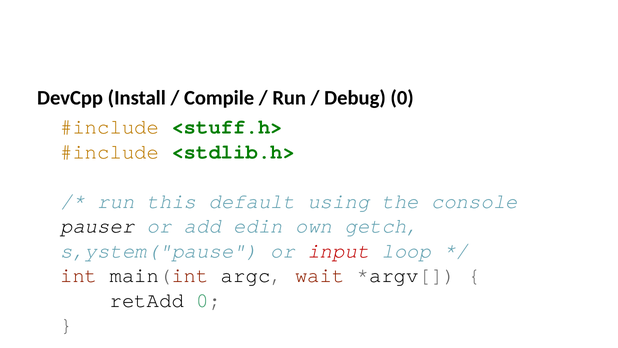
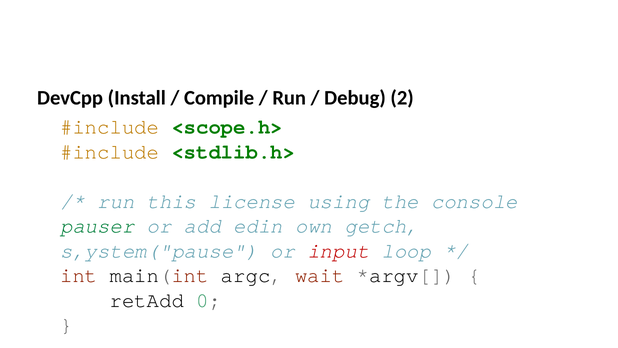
Debug 0: 0 -> 2
<stuff.h>: <stuff.h> -> <scope.h>
default: default -> license
pauser colour: black -> green
